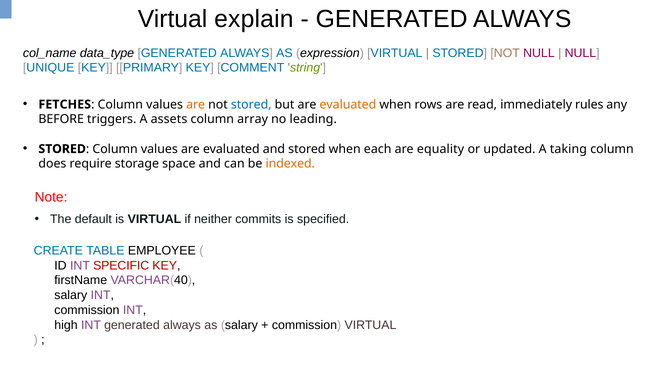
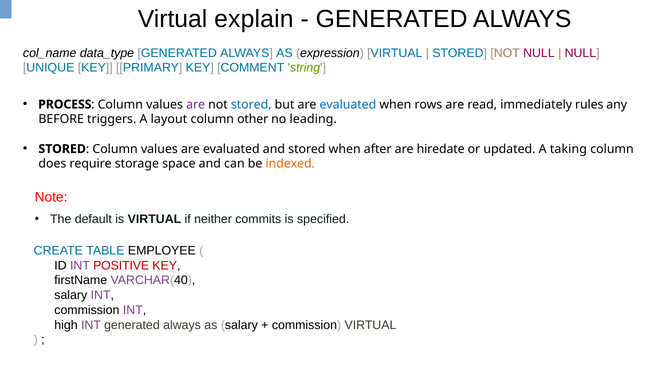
FETCHES: FETCHES -> PROCESS
are at (196, 104) colour: orange -> purple
evaluated at (348, 104) colour: orange -> blue
assets: assets -> layout
array: array -> other
each: each -> after
equality: equality -> hiredate
SPECIFIC: SPECIFIC -> POSITIVE
